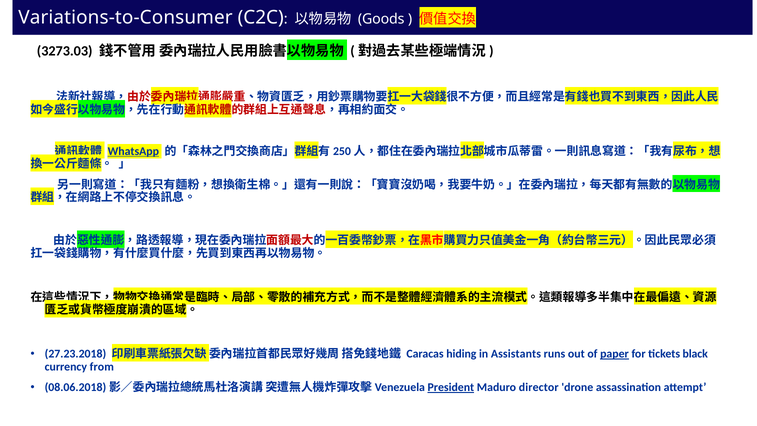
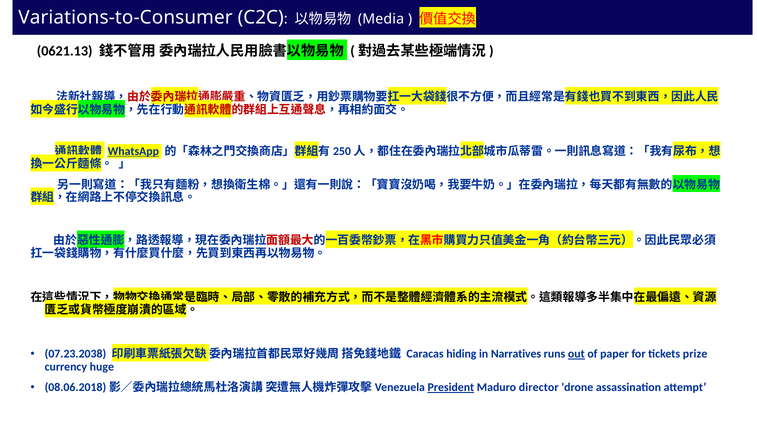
Goods: Goods -> Media
3273.03: 3273.03 -> 0621.13
27.23.2018: 27.23.2018 -> 07.23.2038
Assistants: Assistants -> Narratives
out underline: none -> present
paper underline: present -> none
black: black -> prize
from: from -> huge
